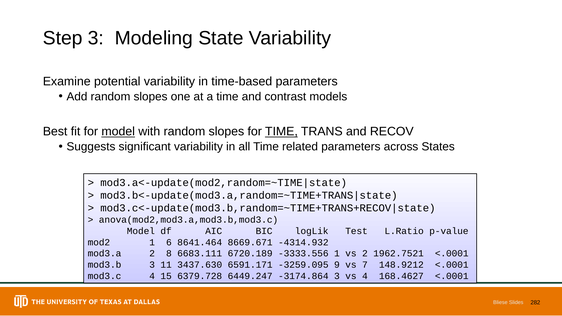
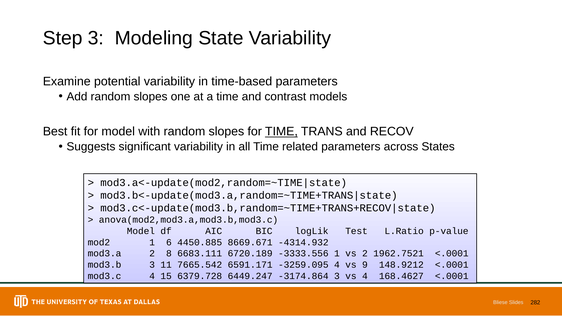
model at (118, 132) underline: present -> none
8641.464: 8641.464 -> 4450.885
3437.630: 3437.630 -> 7665.542
-3259.095 9: 9 -> 4
7: 7 -> 9
